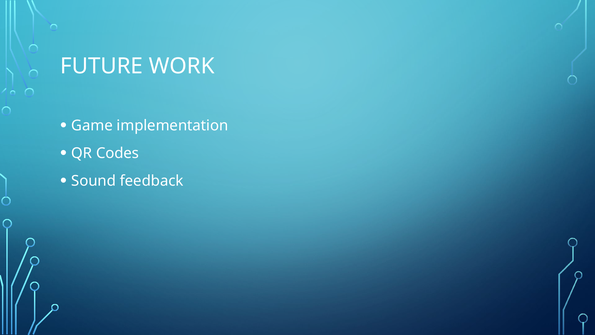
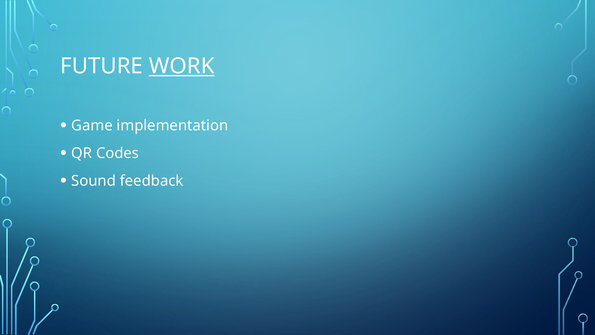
WORK underline: none -> present
